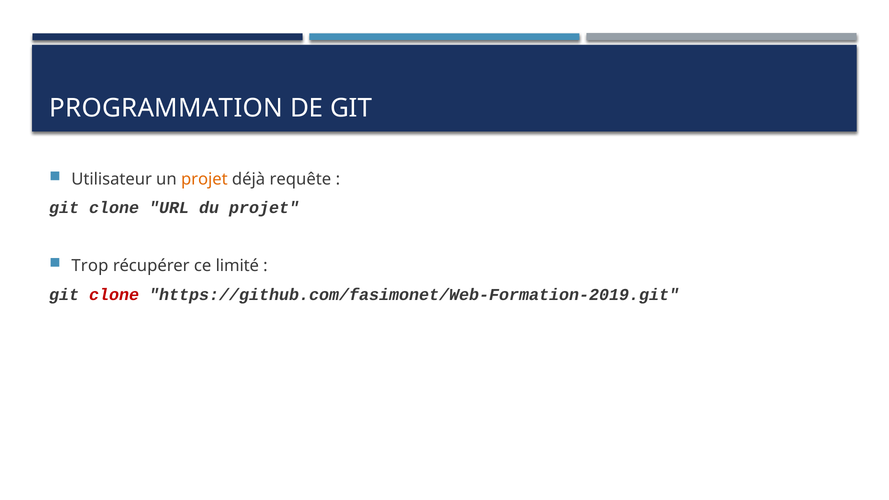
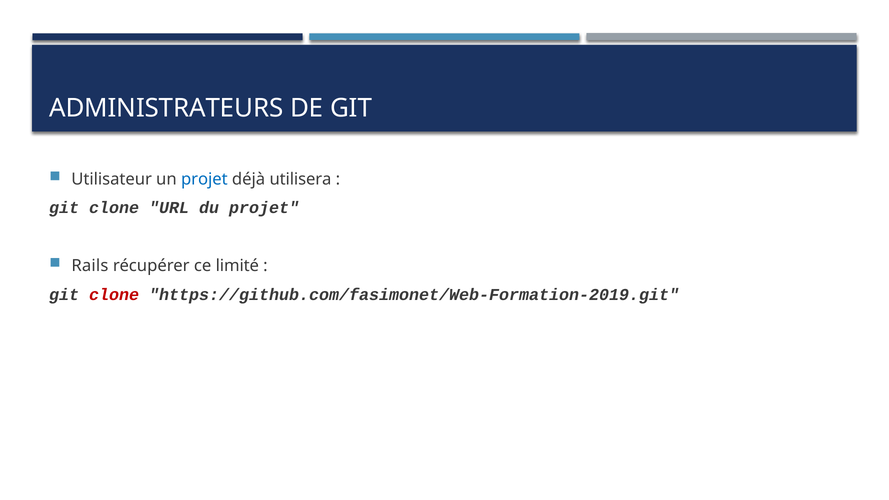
PROGRAMMATION: PROGRAMMATION -> ADMINISTRATEURS
projet at (204, 179) colour: orange -> blue
requête: requête -> utilisera
Trop: Trop -> Rails
